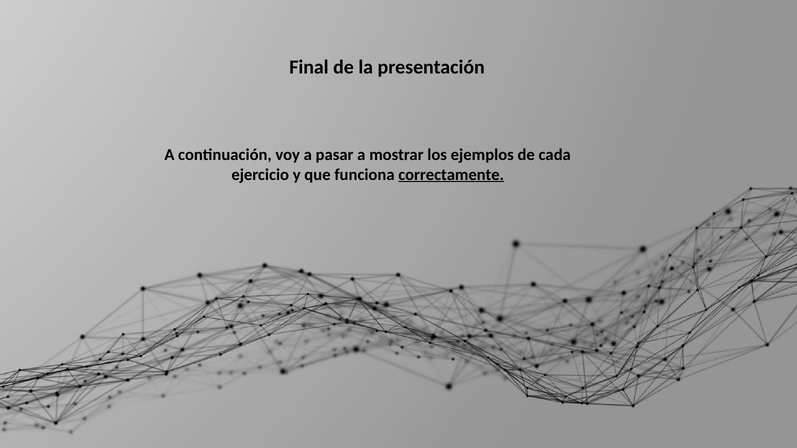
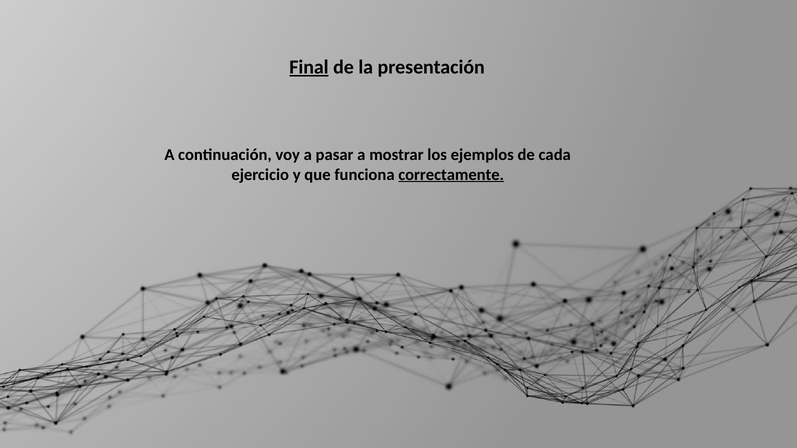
Final underline: none -> present
